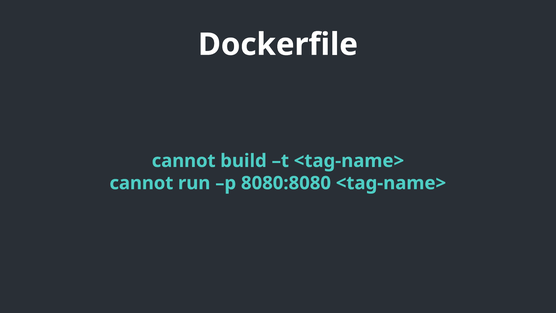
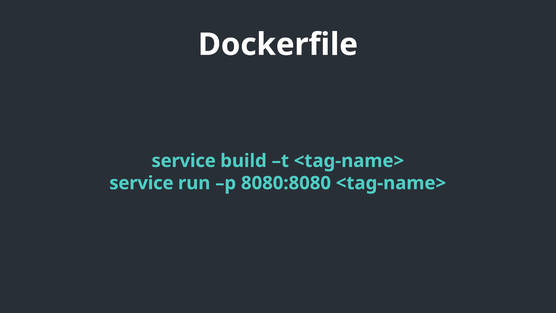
cannot at (184, 161): cannot -> service
cannot at (141, 183): cannot -> service
